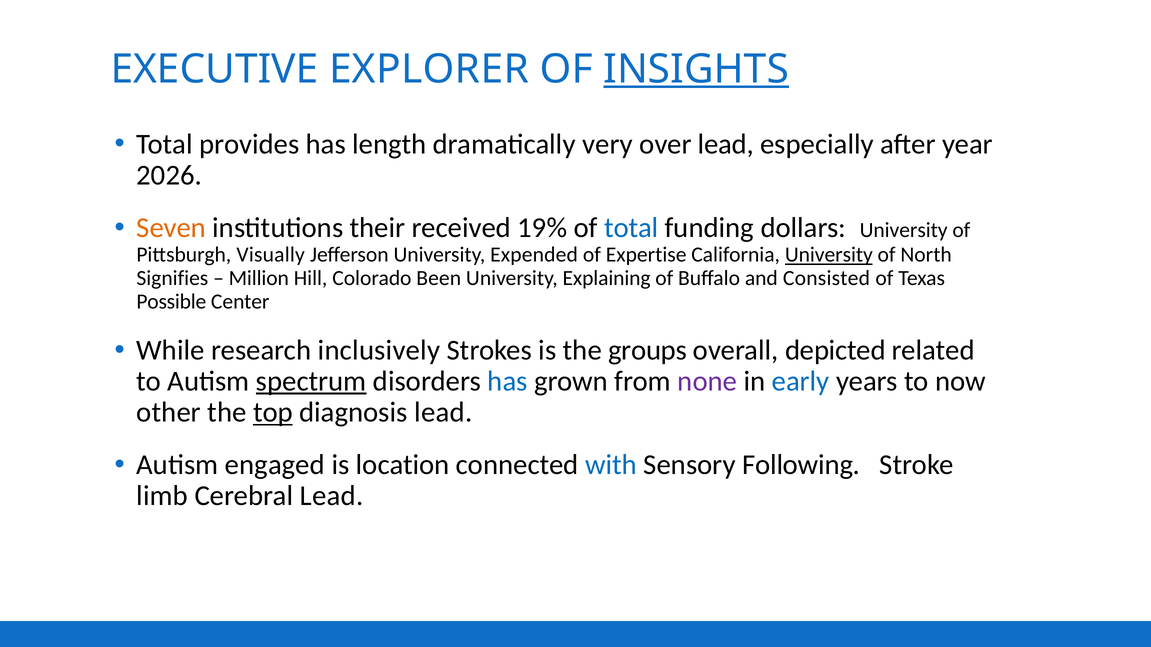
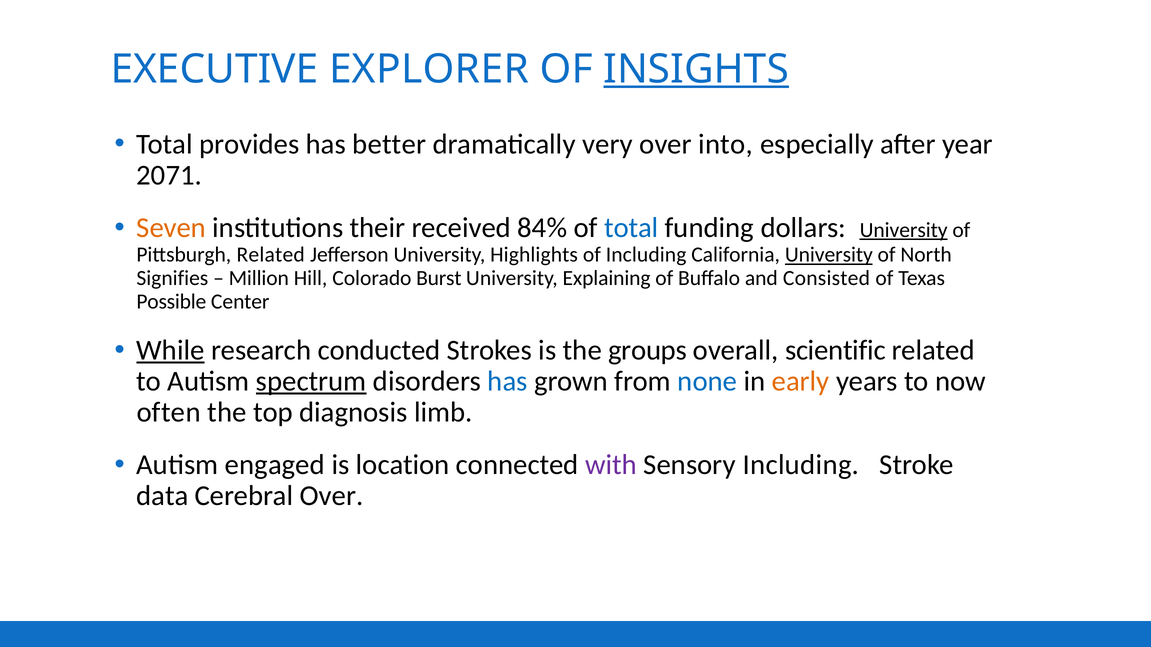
length: length -> better
over lead: lead -> into
2026: 2026 -> 2071
19%: 19% -> 84%
University at (904, 230) underline: none -> present
Pittsburgh Visually: Visually -> Related
Expended: Expended -> Highlights
of Expertise: Expertise -> Including
Been: Been -> Burst
While underline: none -> present
inclusively: inclusively -> conducted
depicted: depicted -> scientific
none colour: purple -> blue
early colour: blue -> orange
other: other -> often
top underline: present -> none
diagnosis lead: lead -> limb
with colour: blue -> purple
Sensory Following: Following -> Including
limb: limb -> data
Cerebral Lead: Lead -> Over
